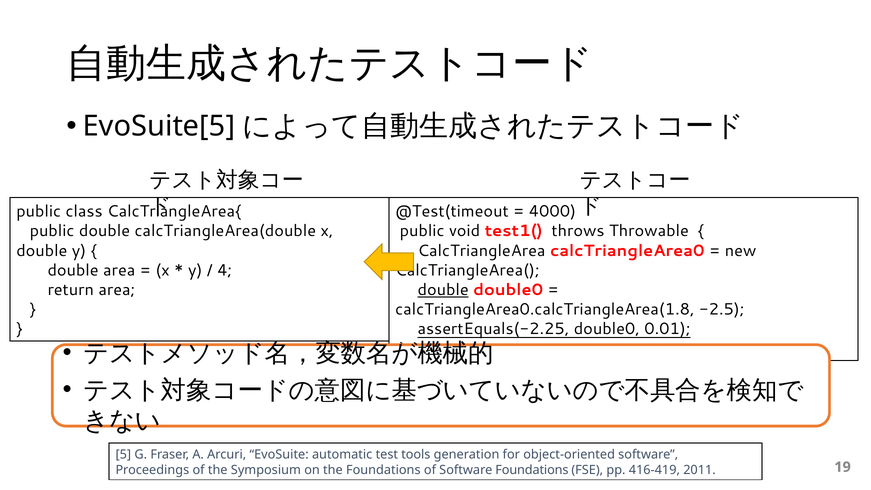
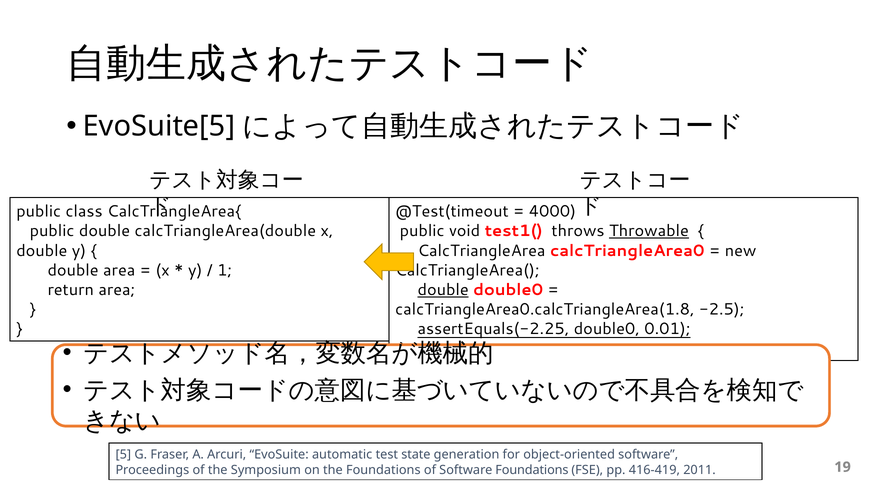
Throwable underline: none -> present
4: 4 -> 1
tools: tools -> state
